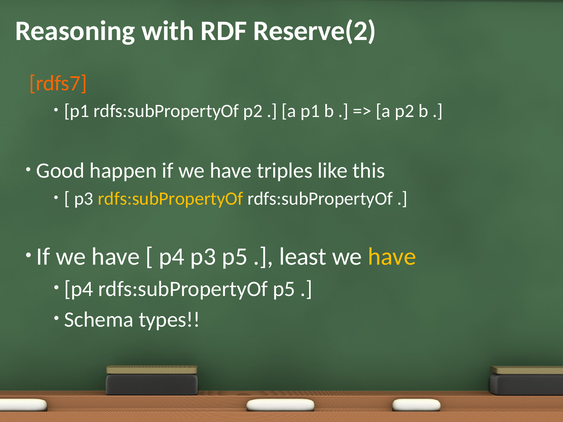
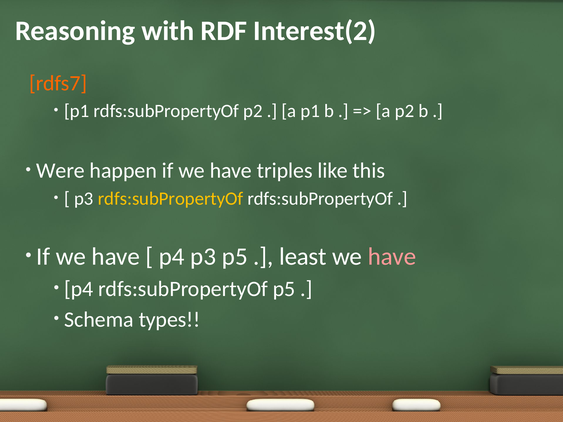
Reserve(2: Reserve(2 -> Interest(2
Good: Good -> Were
have at (392, 257) colour: yellow -> pink
